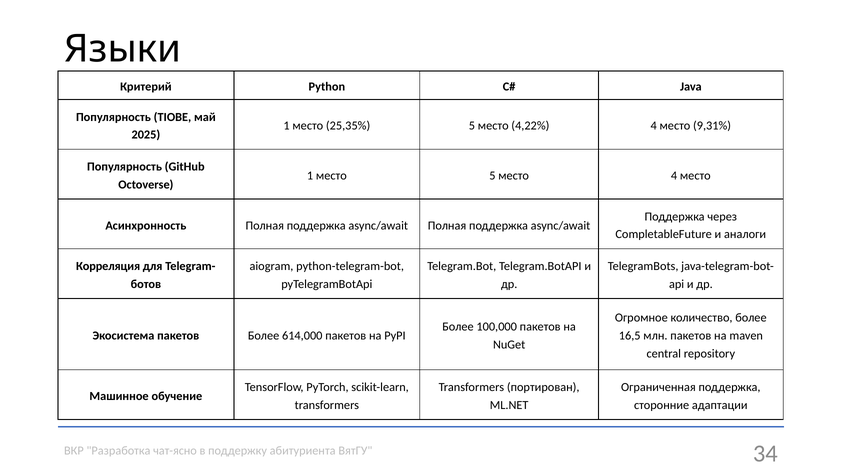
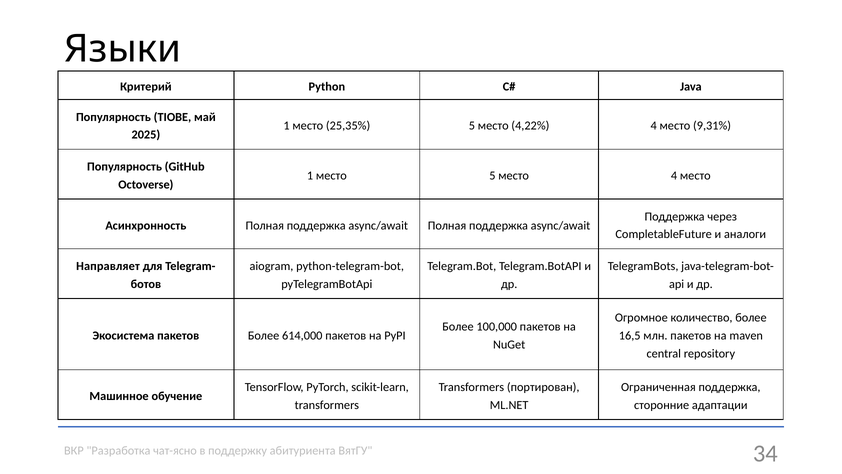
Корреляция: Корреляция -> Направляет
